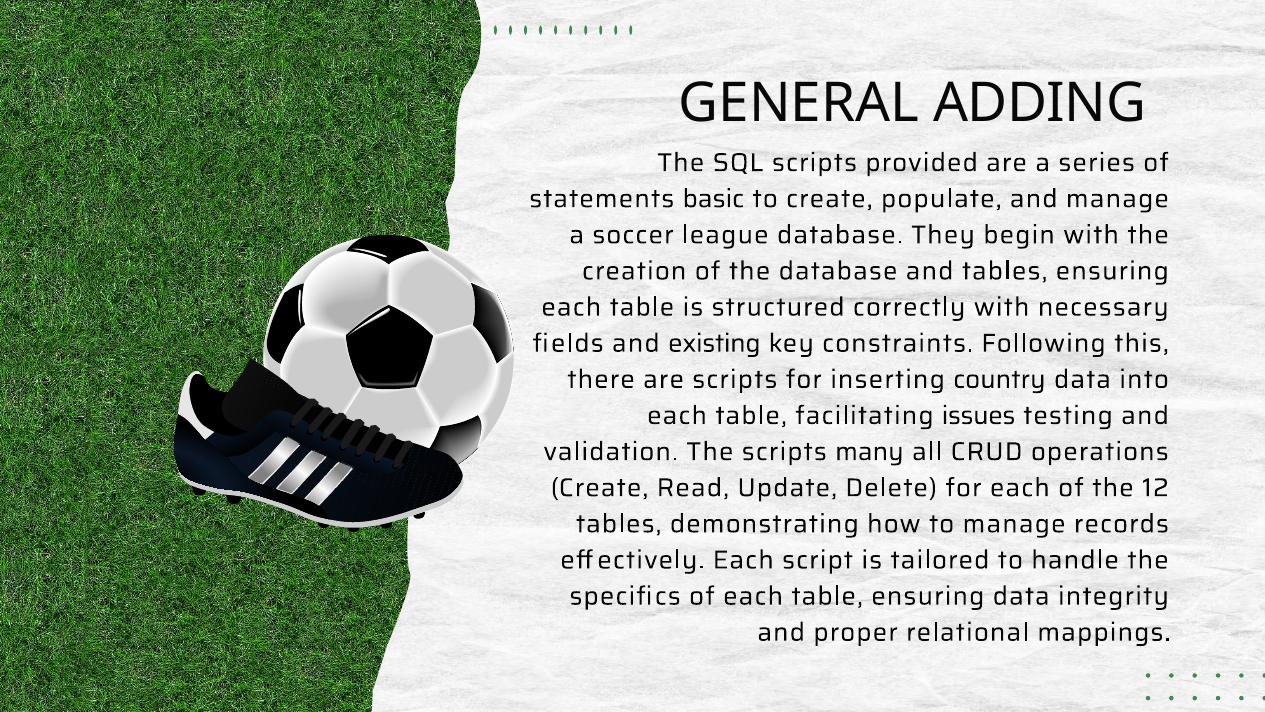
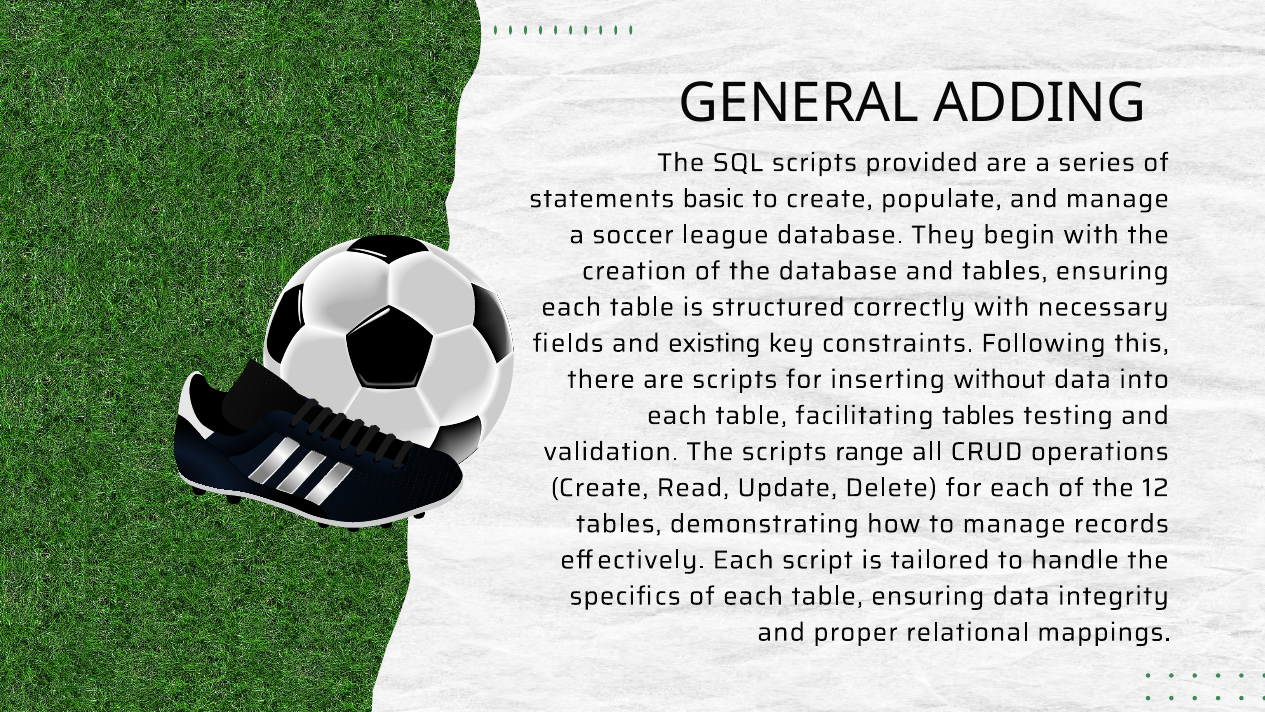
country: country -> without
facilitating issues: issues -> tables
many: many -> range
